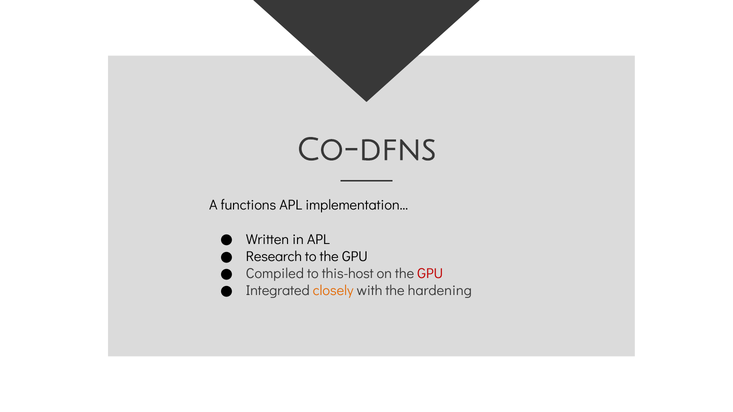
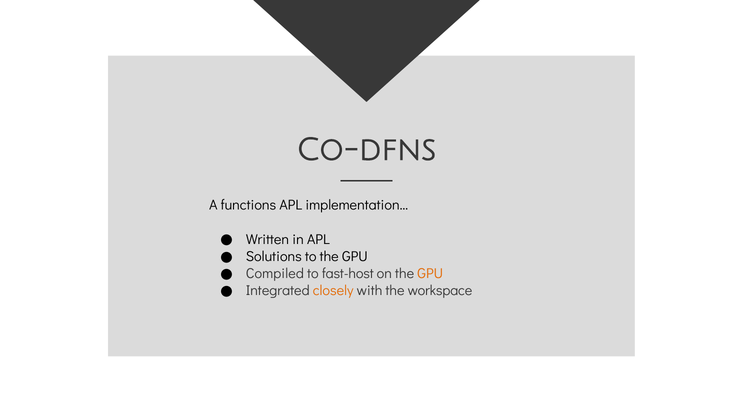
Research: Research -> Solutions
this-host: this-host -> fast-host
GPU at (430, 274) colour: red -> orange
hardening: hardening -> workspace
